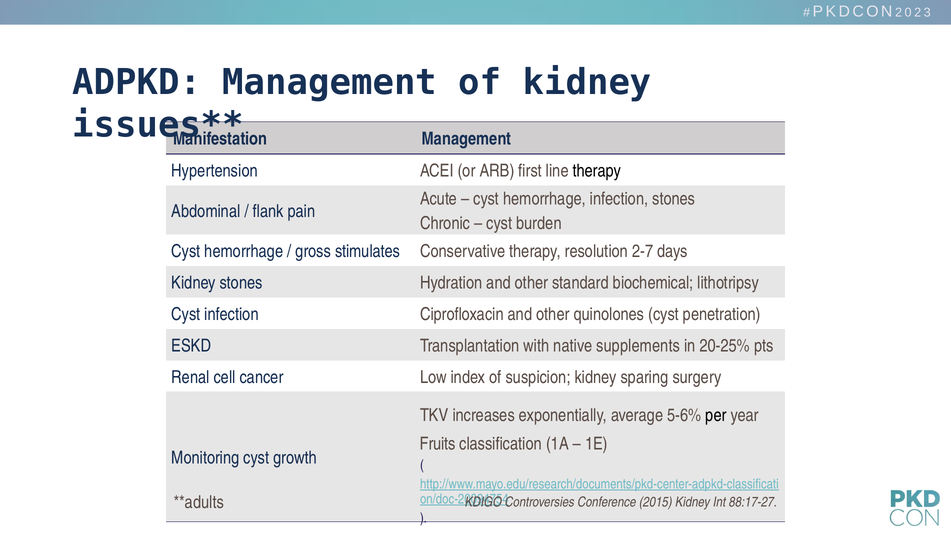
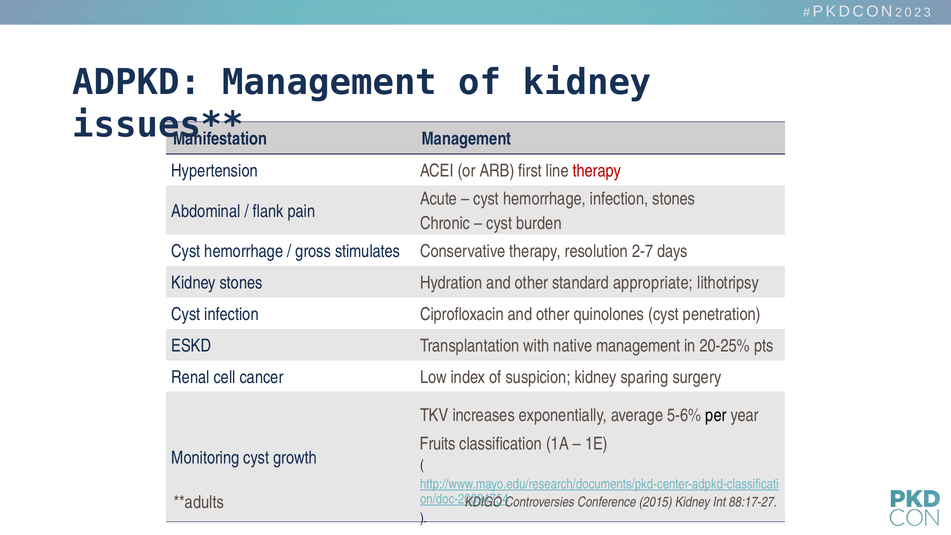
therapy at (597, 171) colour: black -> red
biochemical: biochemical -> appropriate
native supplements: supplements -> management
